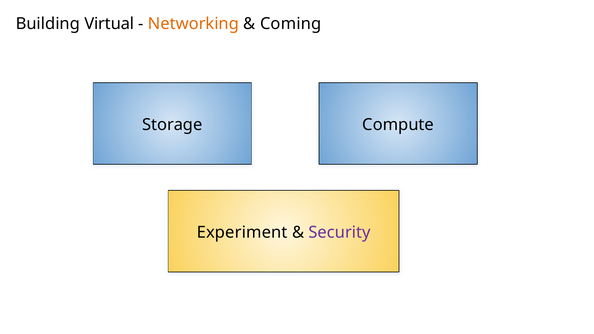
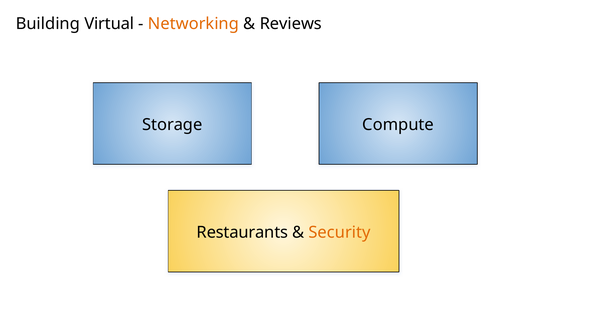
Coming: Coming -> Reviews
Experiment: Experiment -> Restaurants
Security colour: purple -> orange
